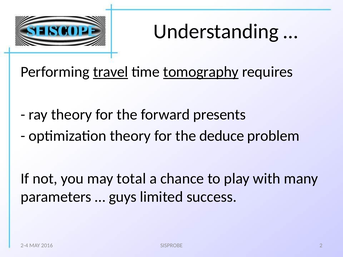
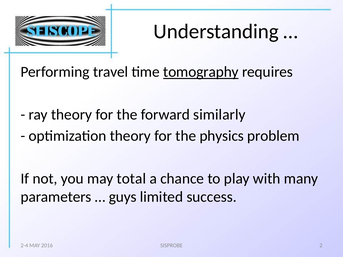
travel underline: present -> none
presents: presents -> similarly
deduce: deduce -> physics
